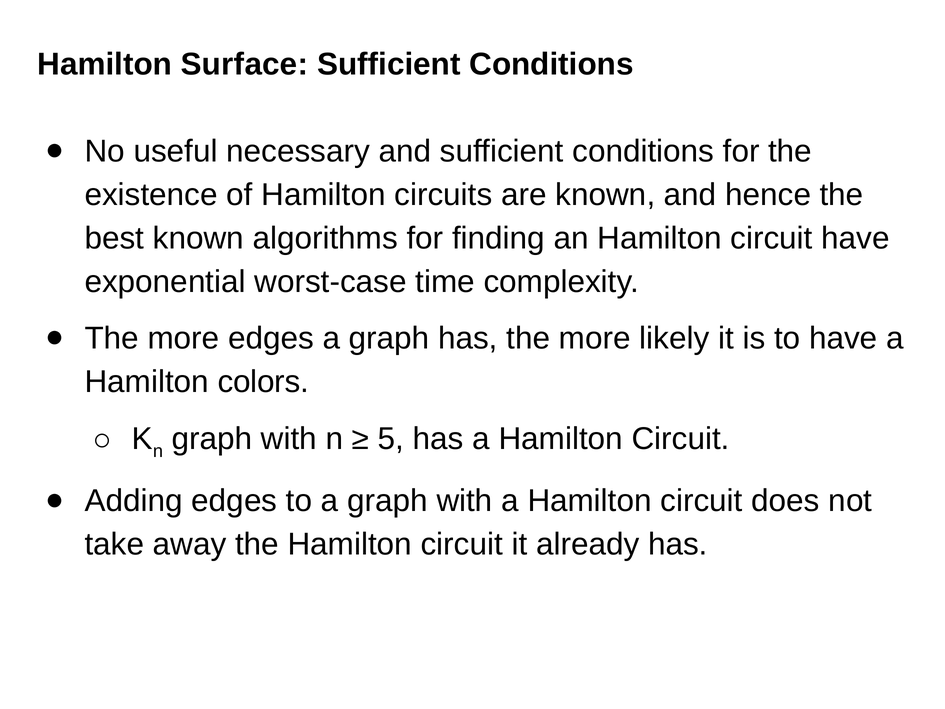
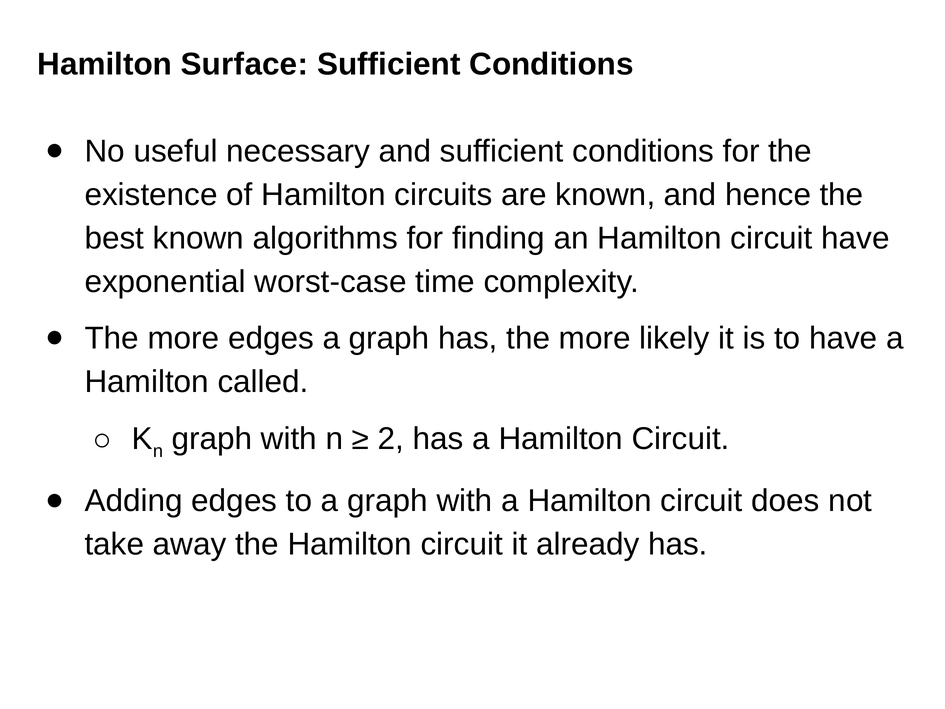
colors: colors -> called
5: 5 -> 2
